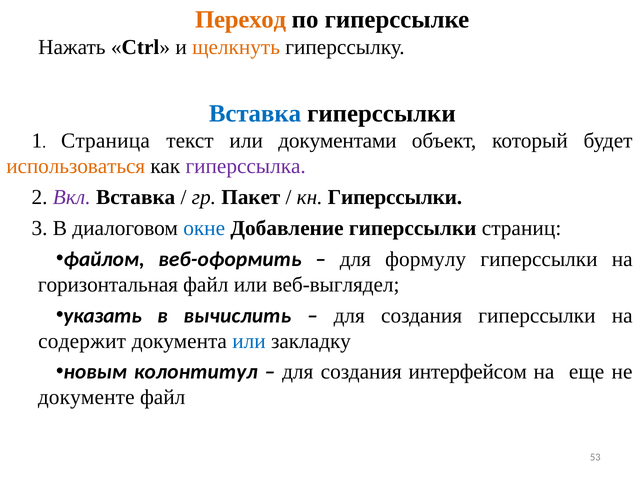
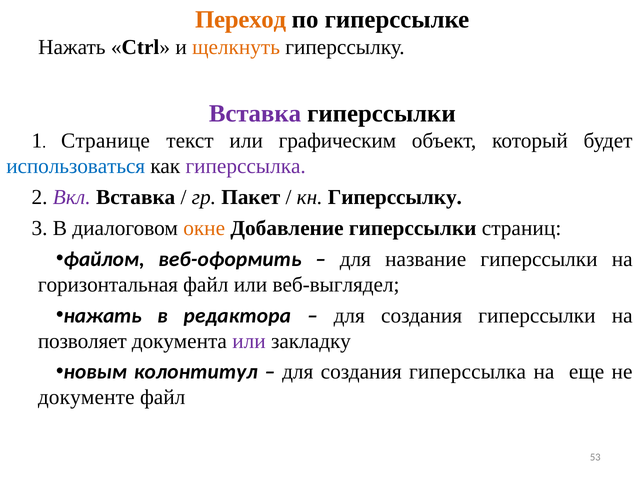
Вставка at (255, 114) colour: blue -> purple
Страница: Страница -> Странице
документами: документами -> графическим
использоваться colour: orange -> blue
кн Гиперссылки: Гиперссылки -> Гиперссылку
окне colour: blue -> orange
формулу: формулу -> название
указать at (103, 316): указать -> нажать
вычислить: вычислить -> редактора
содержит: содержит -> позволяет
или at (249, 341) colour: blue -> purple
создания интерфейсом: интерфейсом -> гиперссылка
